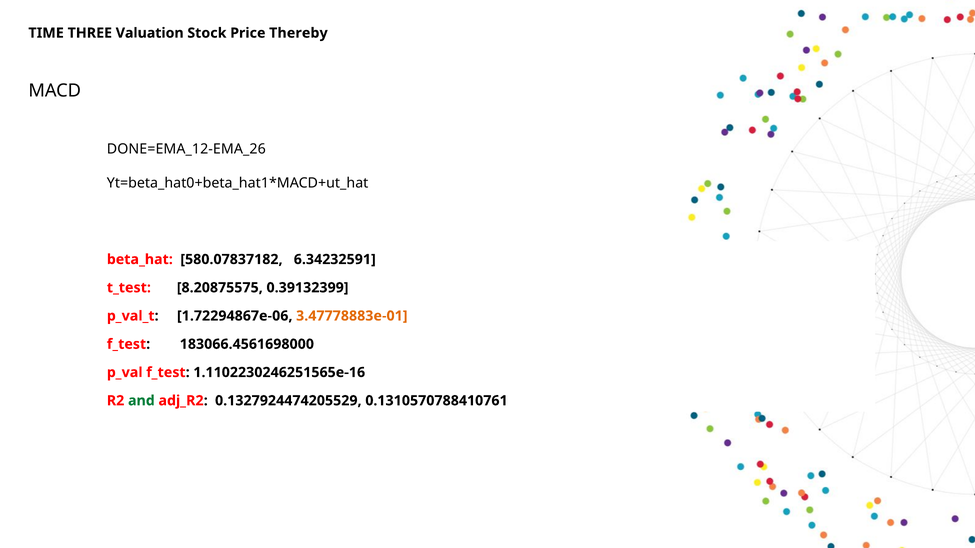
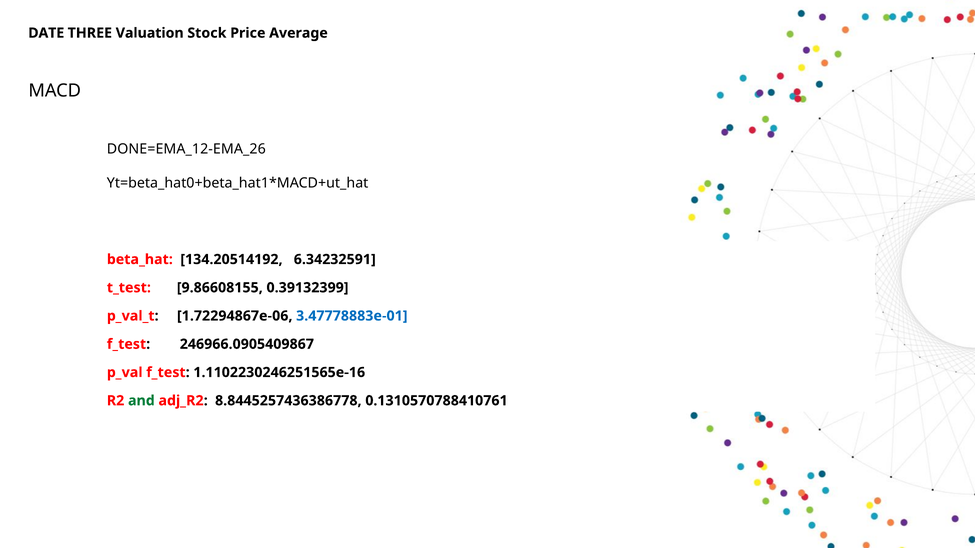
TIME: TIME -> DATE
Thereby: Thereby -> Average
580.07837182: 580.07837182 -> 134.20514192
8.20875575: 8.20875575 -> 9.86608155
3.47778883e-01 colour: orange -> blue
183066.4561698000: 183066.4561698000 -> 246966.0905409867
0.1327924474205529: 0.1327924474205529 -> 8.8445257436386778
